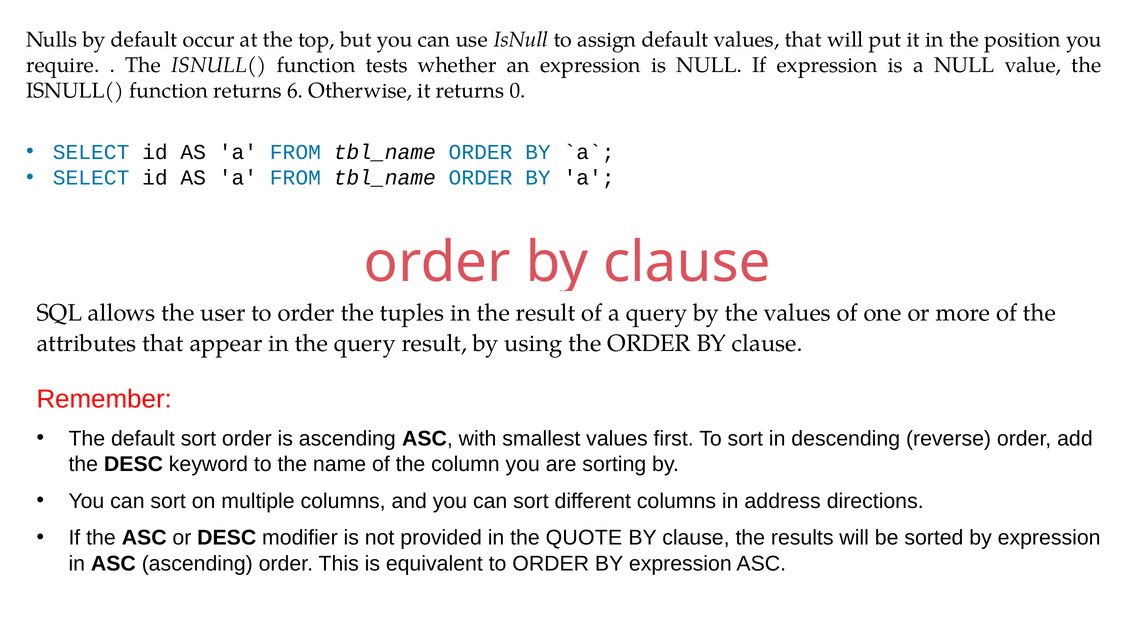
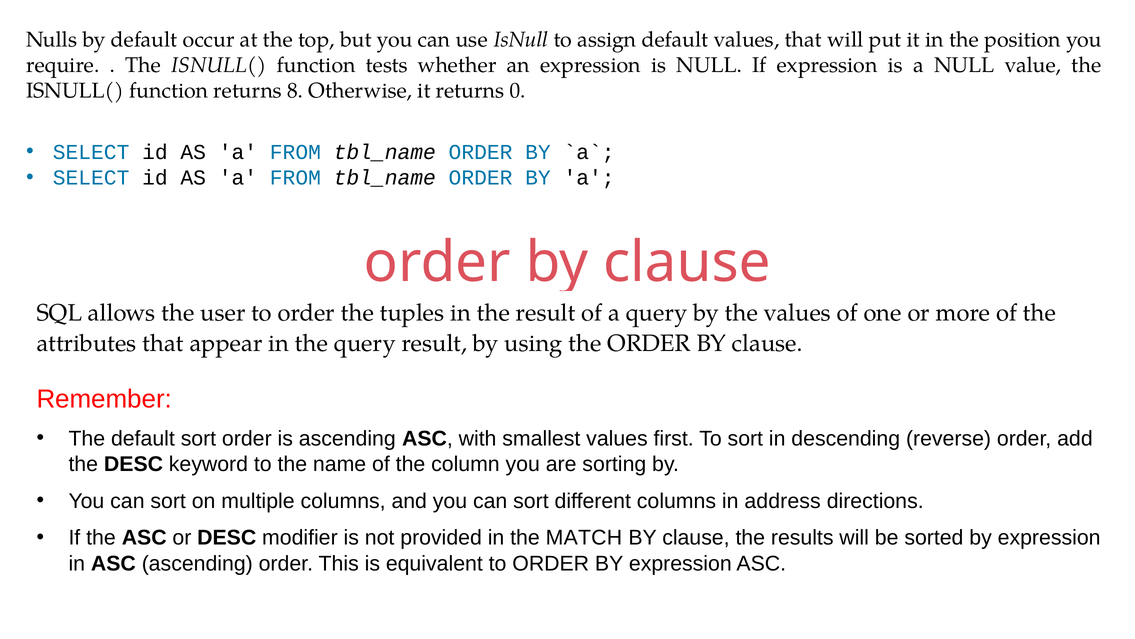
6: 6 -> 8
QUOTE: QUOTE -> MATCH
